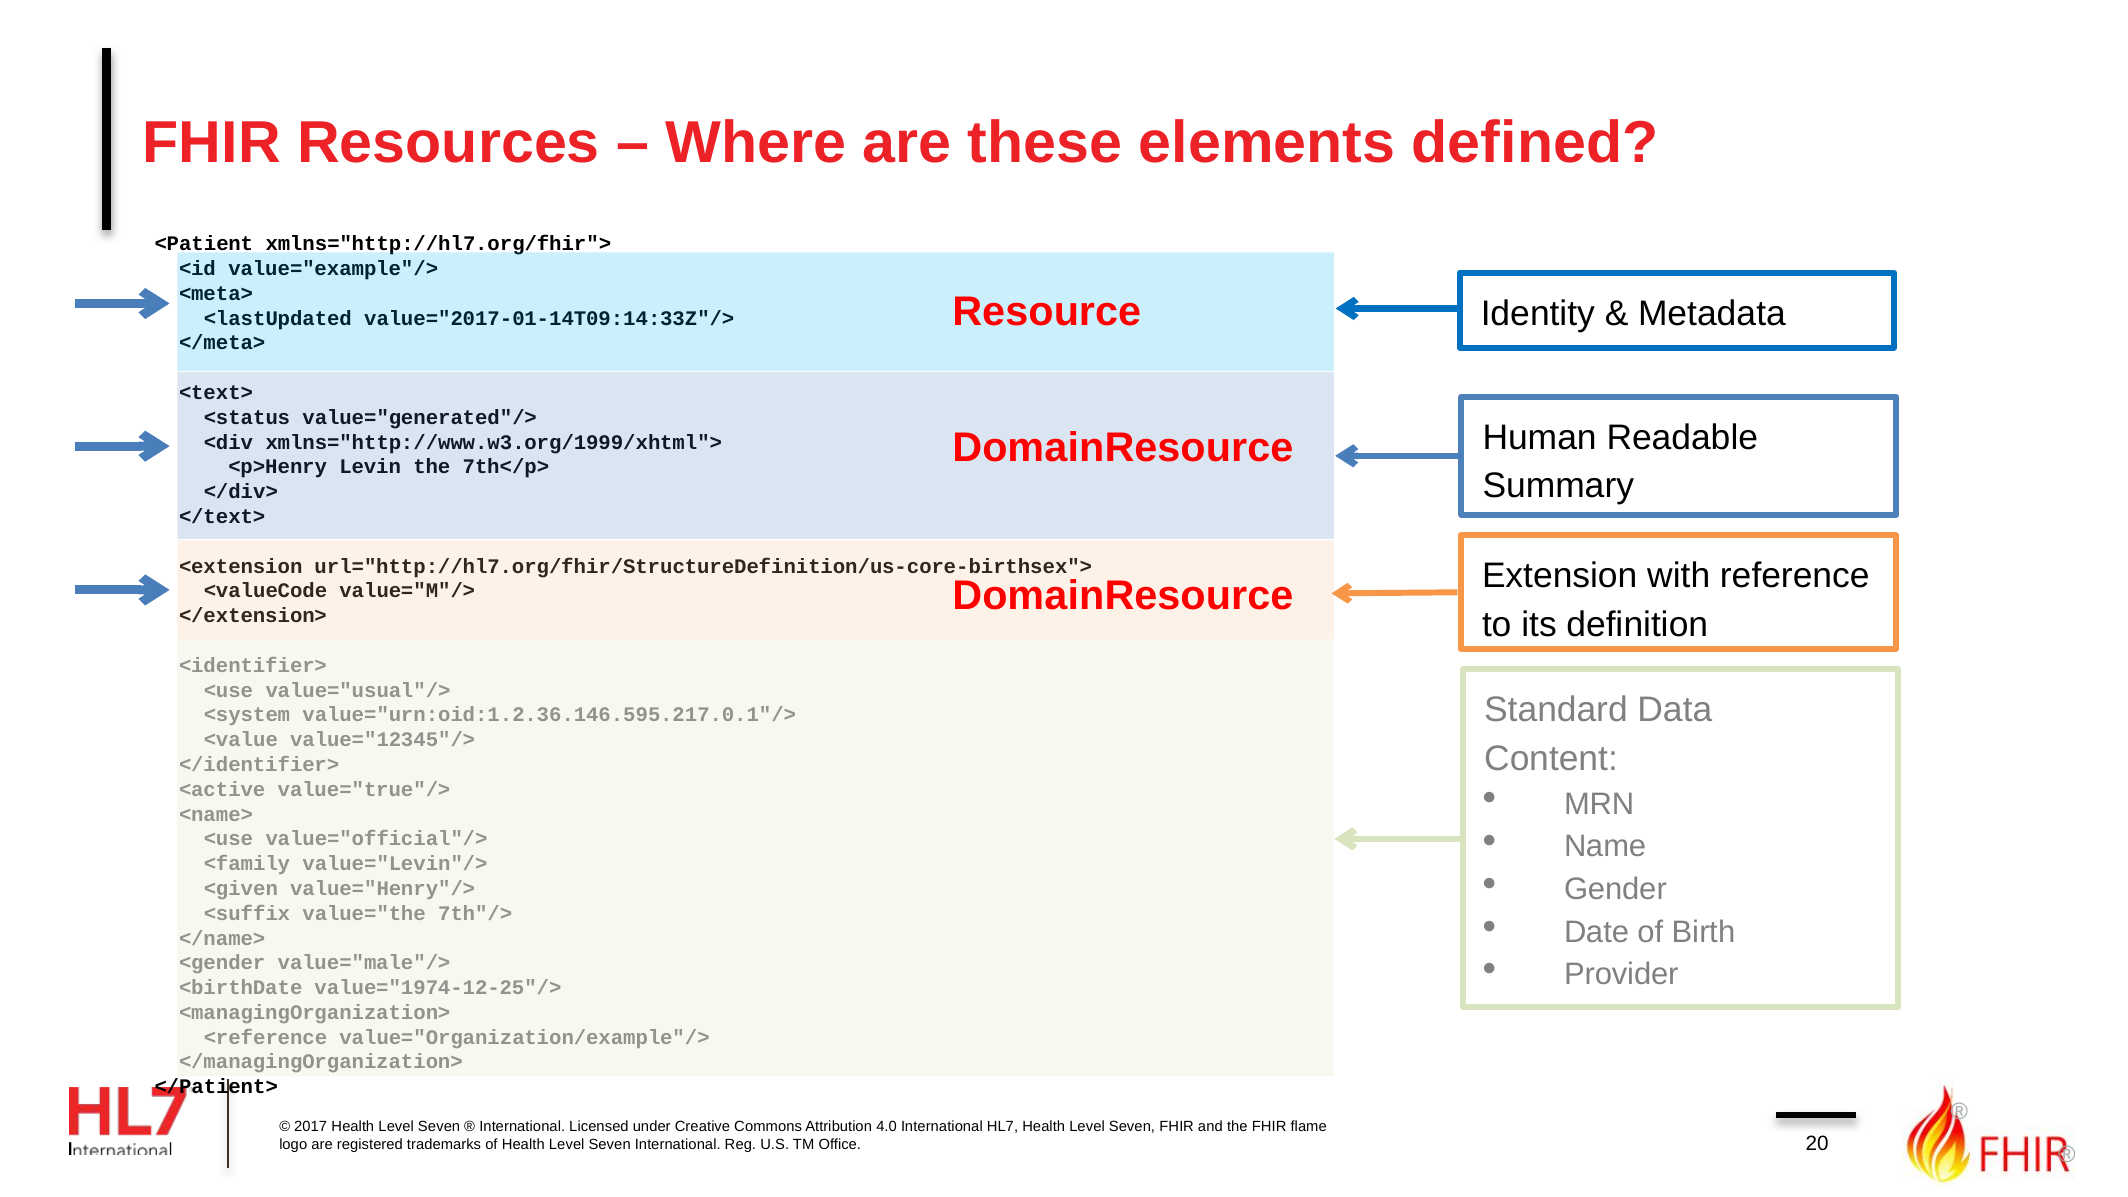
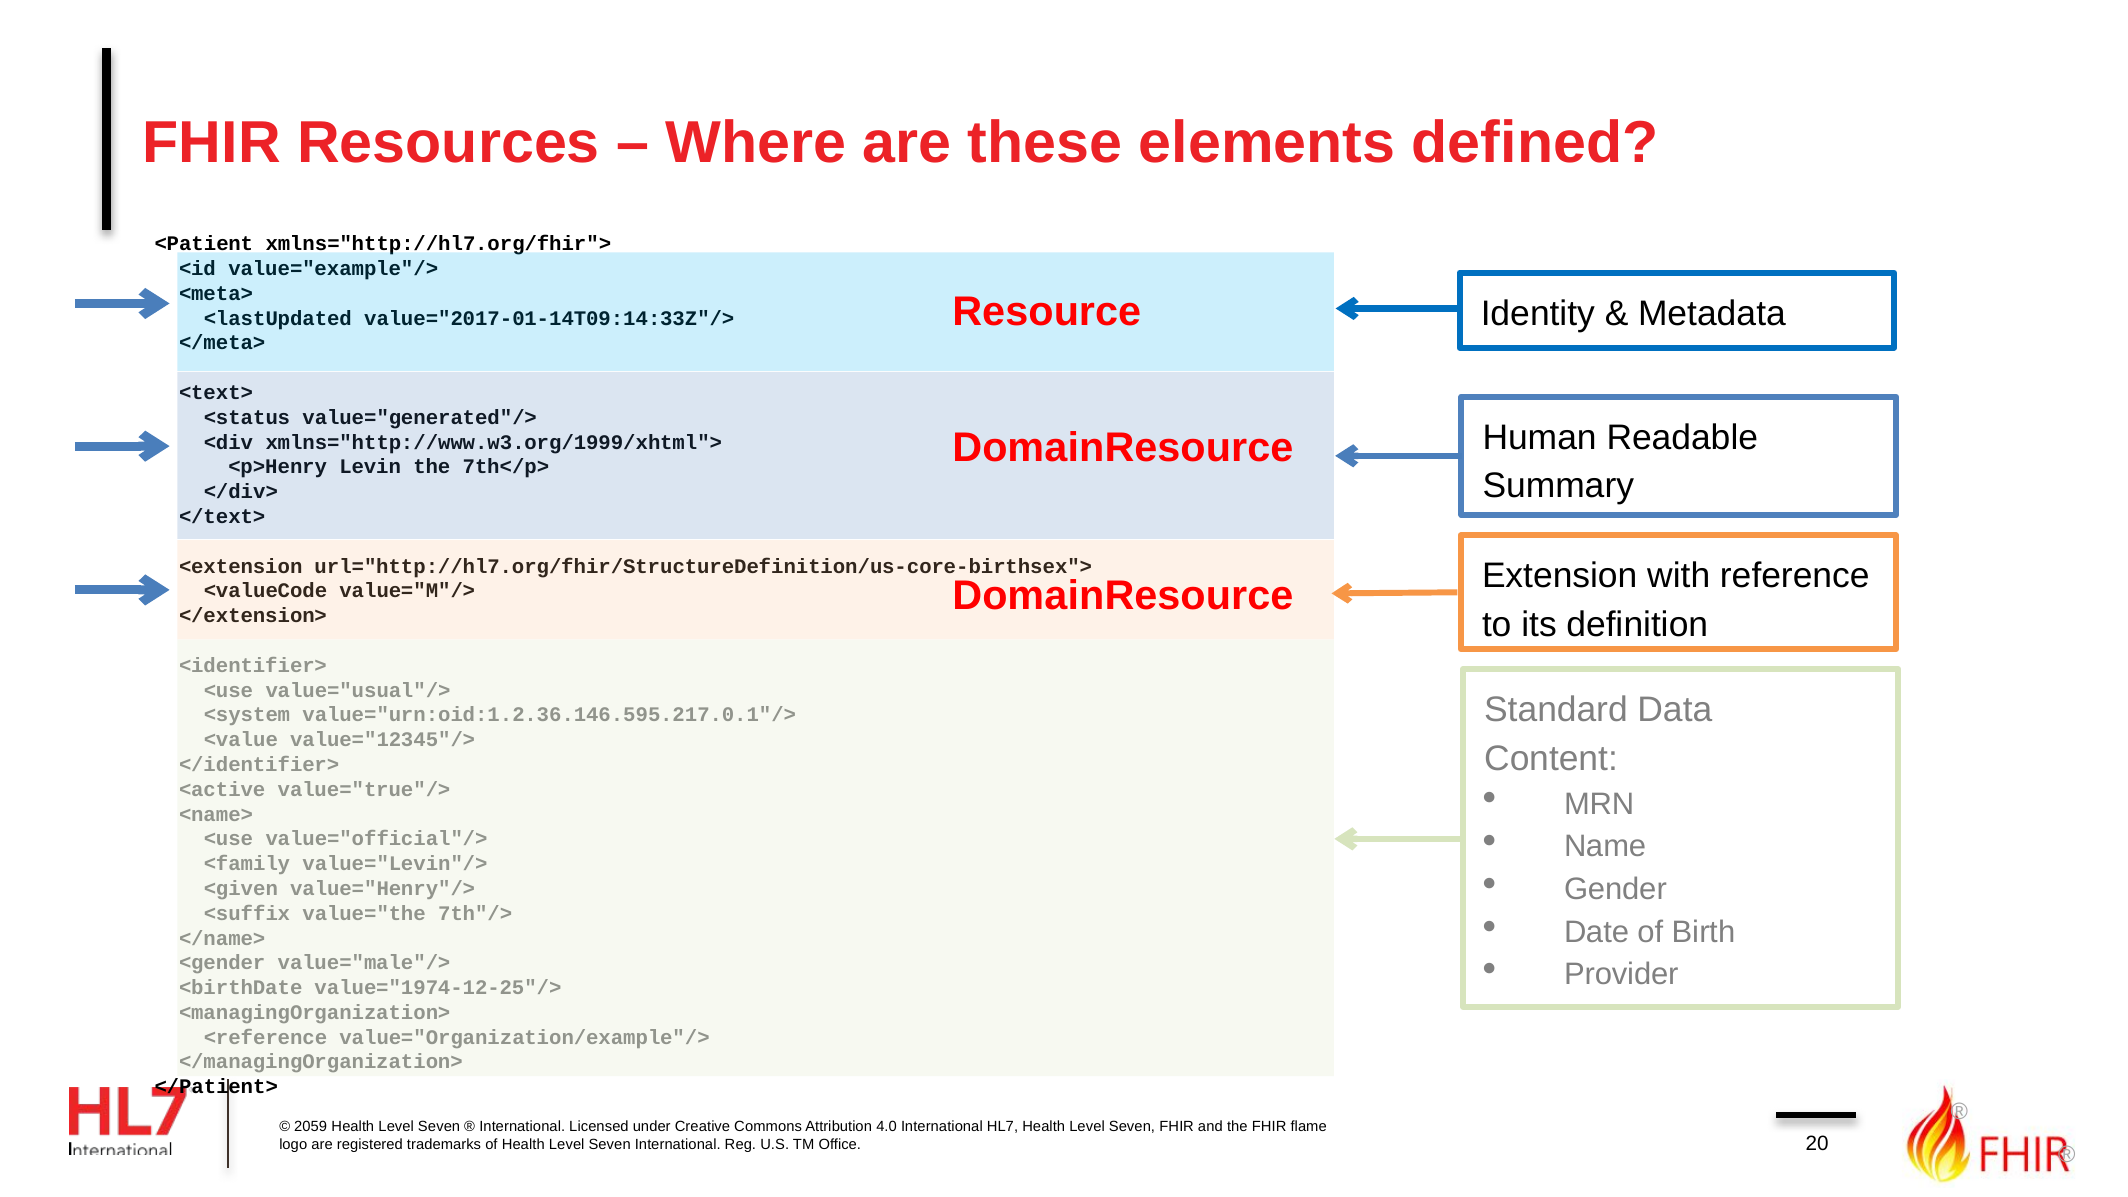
2017: 2017 -> 2059
